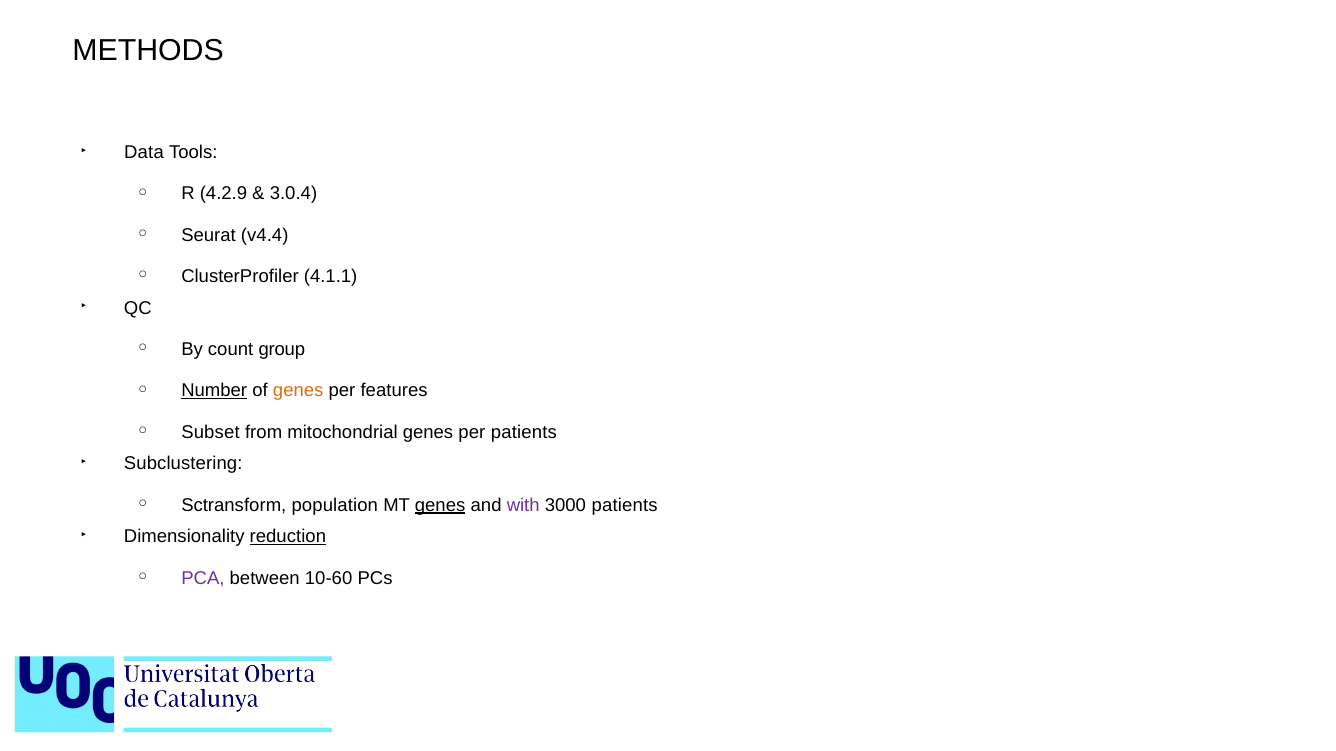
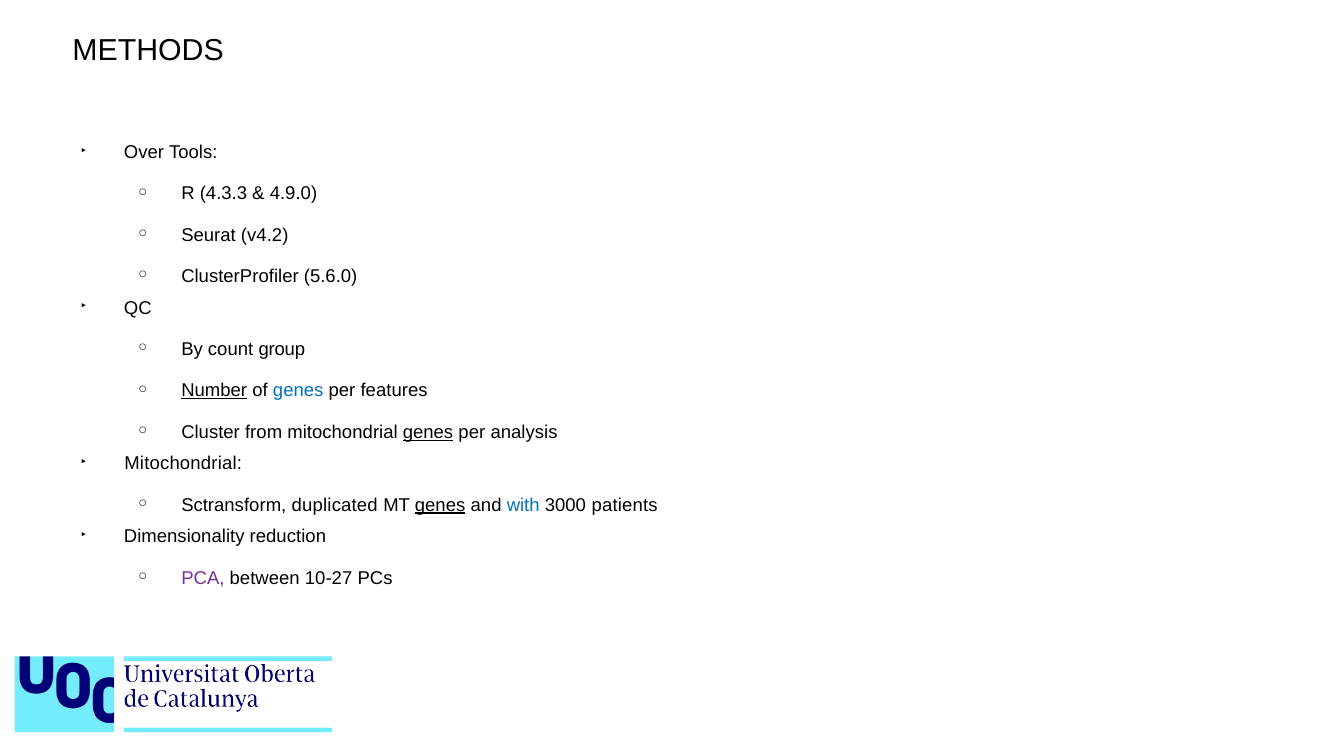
Data: Data -> Over
4.2.9: 4.2.9 -> 4.3.3
3.0.4: 3.0.4 -> 4.9.0
v4.4: v4.4 -> v4.2
4.1.1: 4.1.1 -> 5.6.0
genes at (298, 391) colour: orange -> blue
Subset: Subset -> Cluster
genes at (428, 432) underline: none -> present
per patients: patients -> analysis
Subclustering at (183, 464): Subclustering -> Mitochondrial
population: population -> duplicated
with colour: purple -> blue
reduction underline: present -> none
10-60: 10-60 -> 10-27
